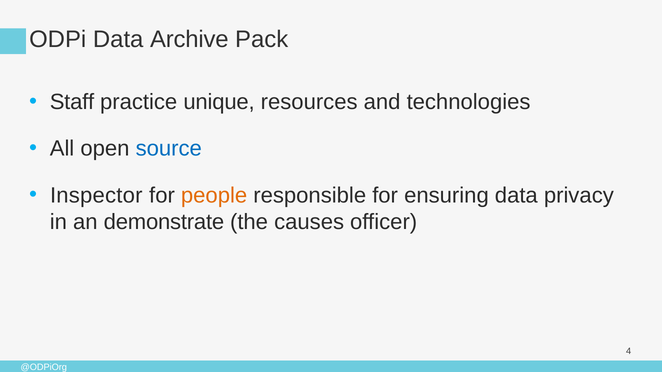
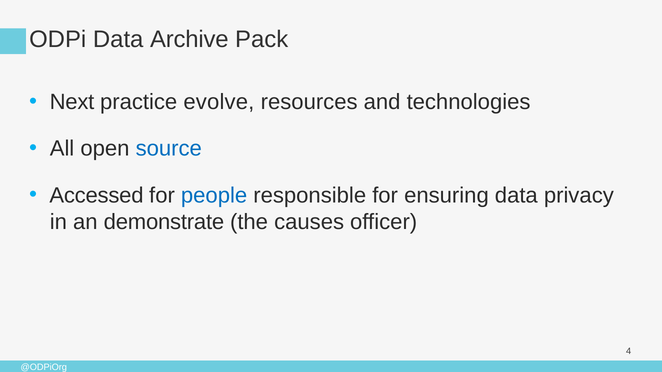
Staff: Staff -> Next
unique: unique -> evolve
Inspector: Inspector -> Accessed
people colour: orange -> blue
